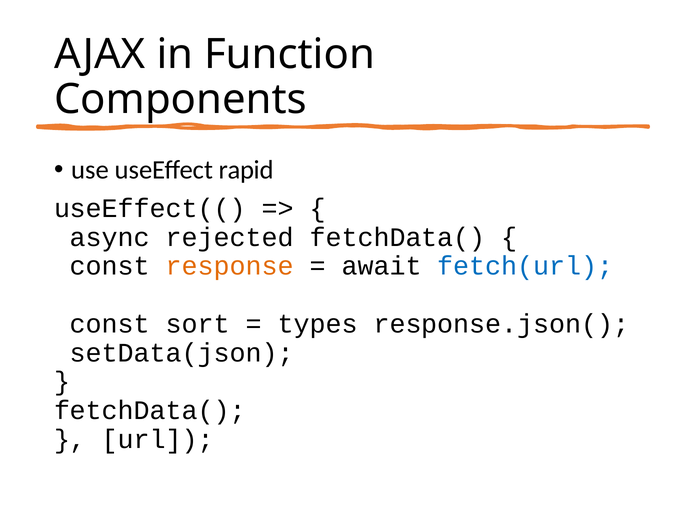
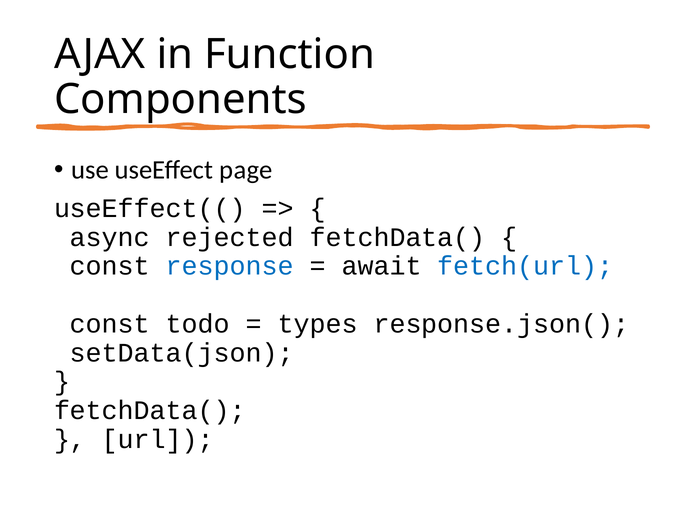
rapid: rapid -> page
response colour: orange -> blue
sort: sort -> todo
